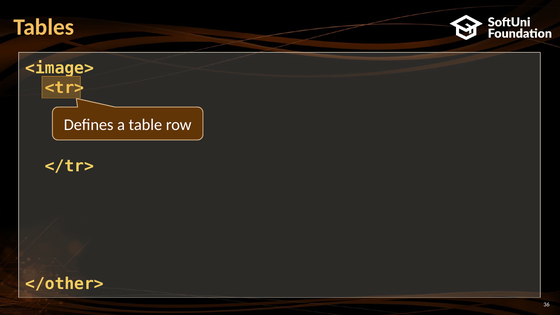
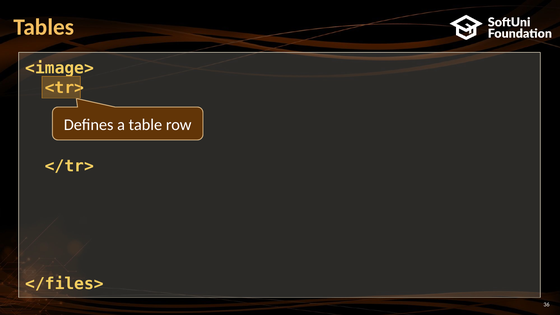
</other>: </other> -> </files>
